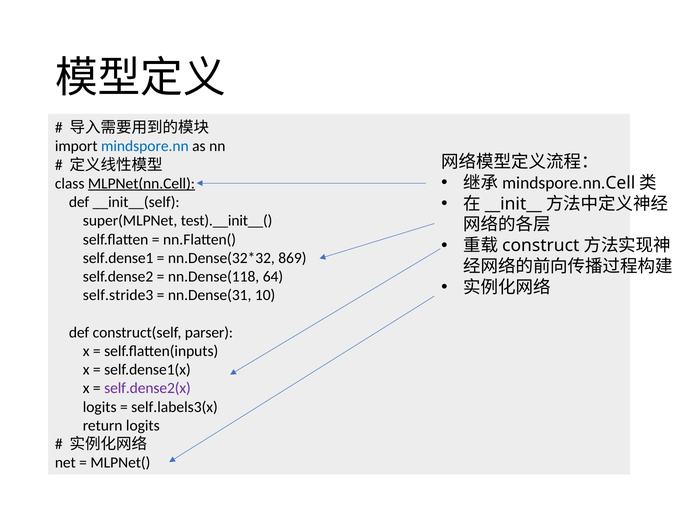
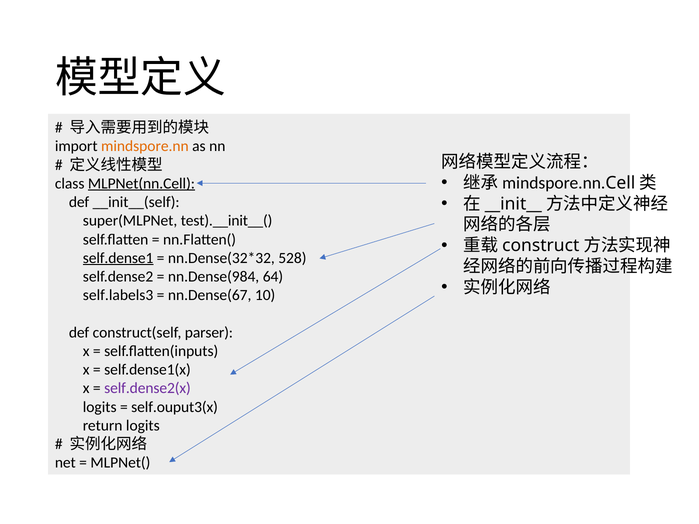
mindspore.nn colour: blue -> orange
self.dense1 underline: none -> present
869: 869 -> 528
nn.Dense(118: nn.Dense(118 -> nn.Dense(984
self.stride3: self.stride3 -> self.labels3
nn.Dense(31: nn.Dense(31 -> nn.Dense(67
self.labels3(x: self.labels3(x -> self.ouput3(x
